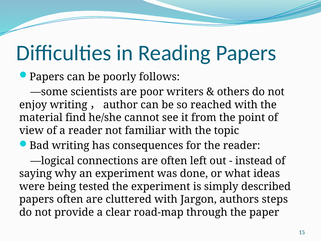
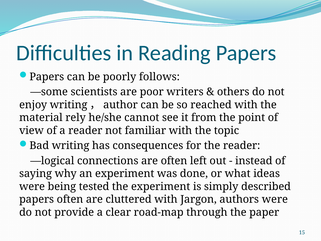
find: find -> rely
authors steps: steps -> were
